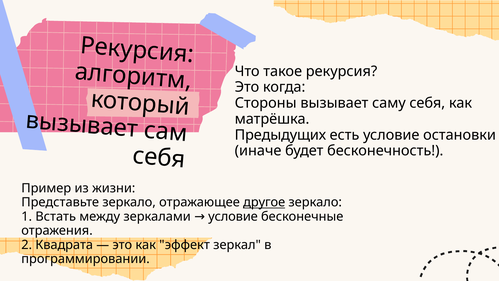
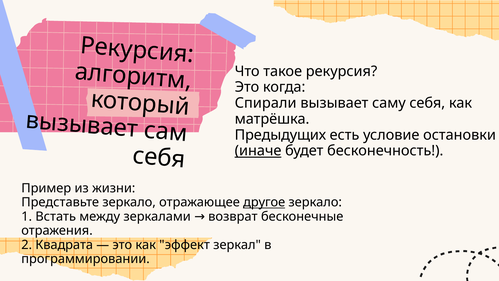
Стороны: Стороны -> Спирали
иначе underline: none -> present
зеркалами условие: условие -> возврат
